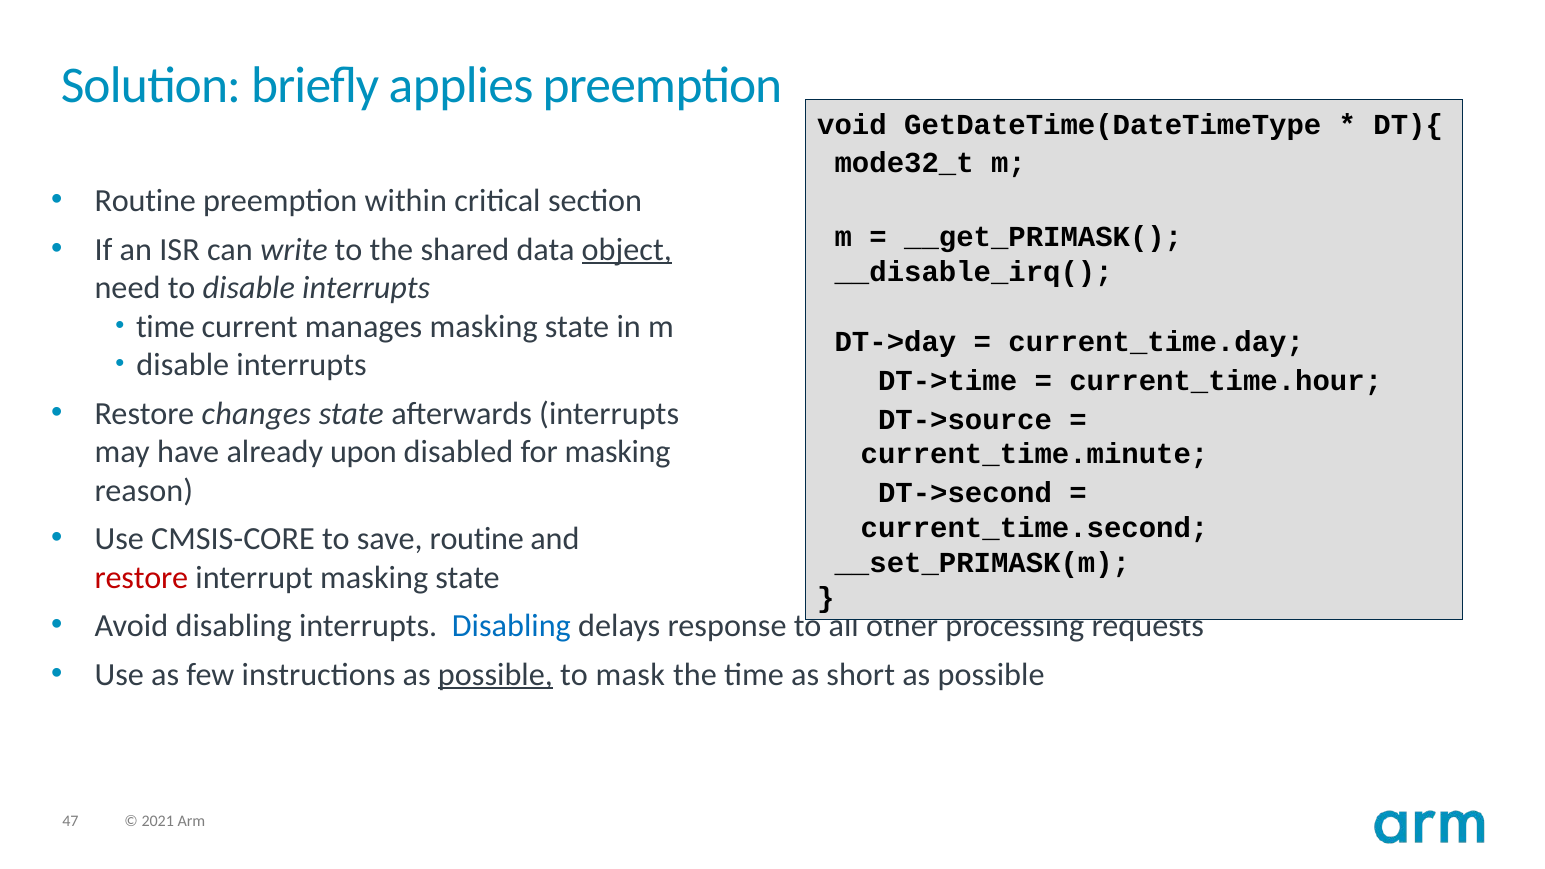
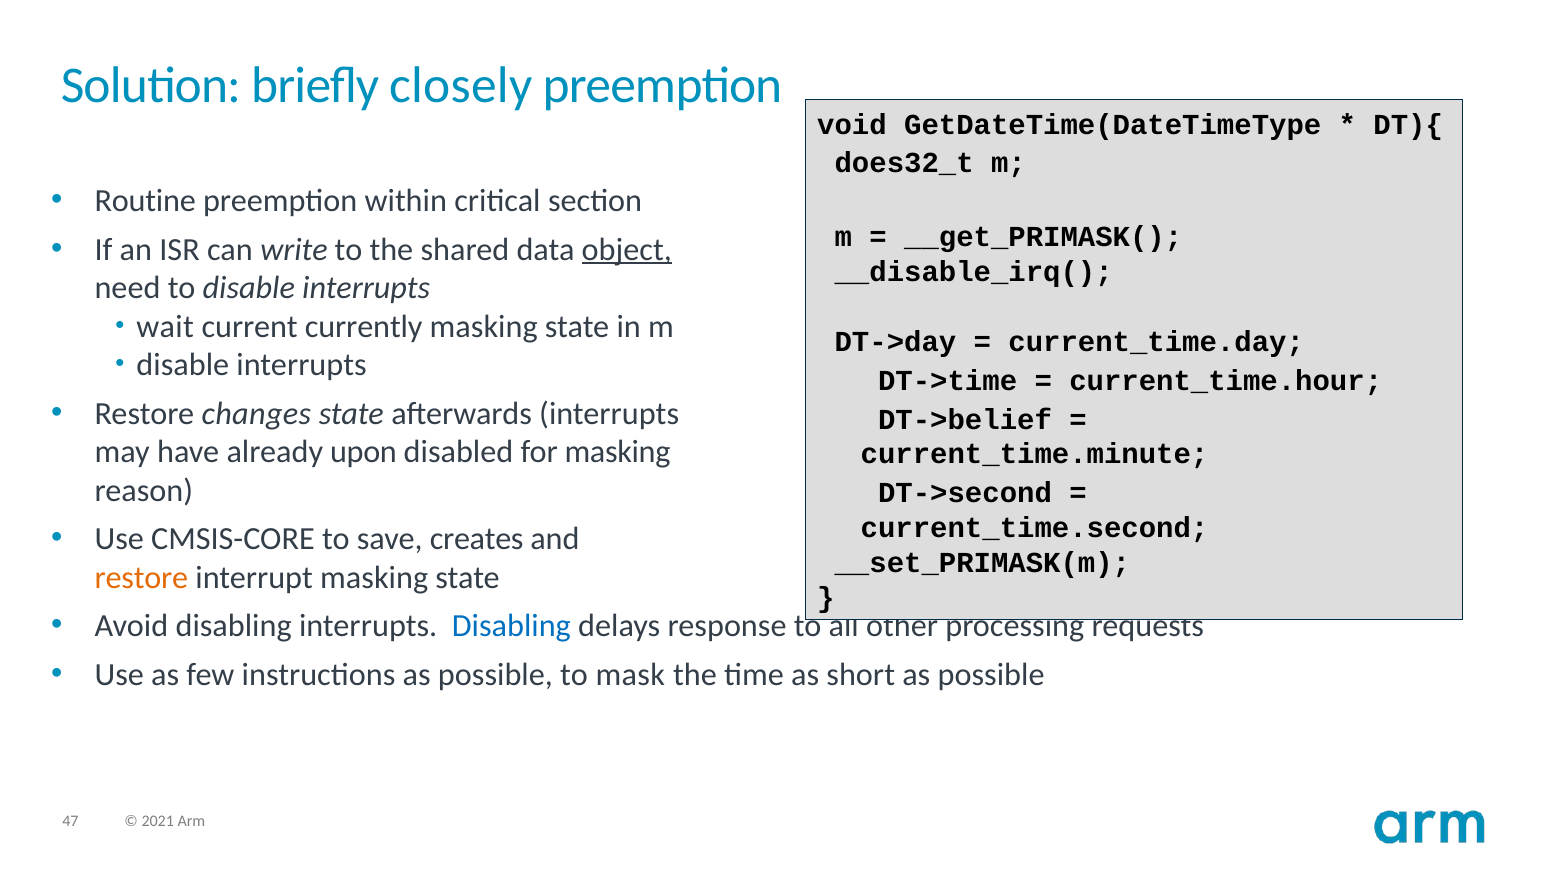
applies: applies -> closely
mode32_t: mode32_t -> does32_t
time at (165, 327): time -> wait
manages: manages -> currently
DT->source: DT->source -> DT->belief
save routine: routine -> creates
restore at (141, 578) colour: red -> orange
possible at (495, 674) underline: present -> none
